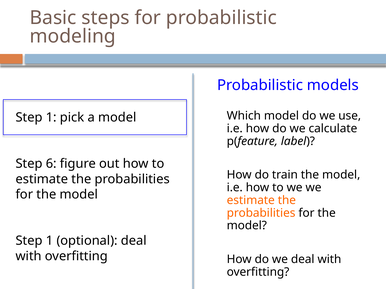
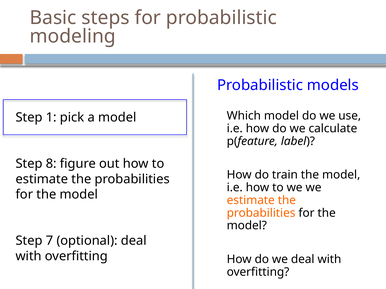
6: 6 -> 8
1 at (49, 241): 1 -> 7
